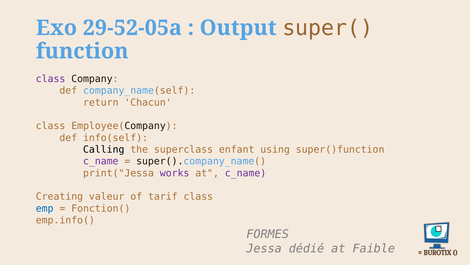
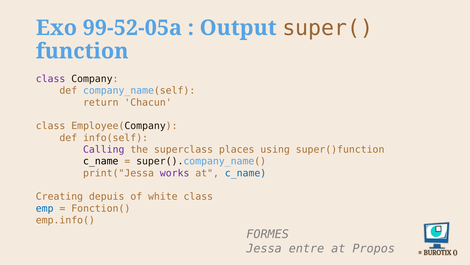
29-52-05a: 29-52-05a -> 99-52-05a
Calling colour: black -> purple
enfant: enfant -> places
c_name at (101, 161) colour: purple -> black
c_name at (246, 173) colour: purple -> blue
valeur: valeur -> depuis
tarif: tarif -> white
dédié: dédié -> entre
Faible: Faible -> Propos
